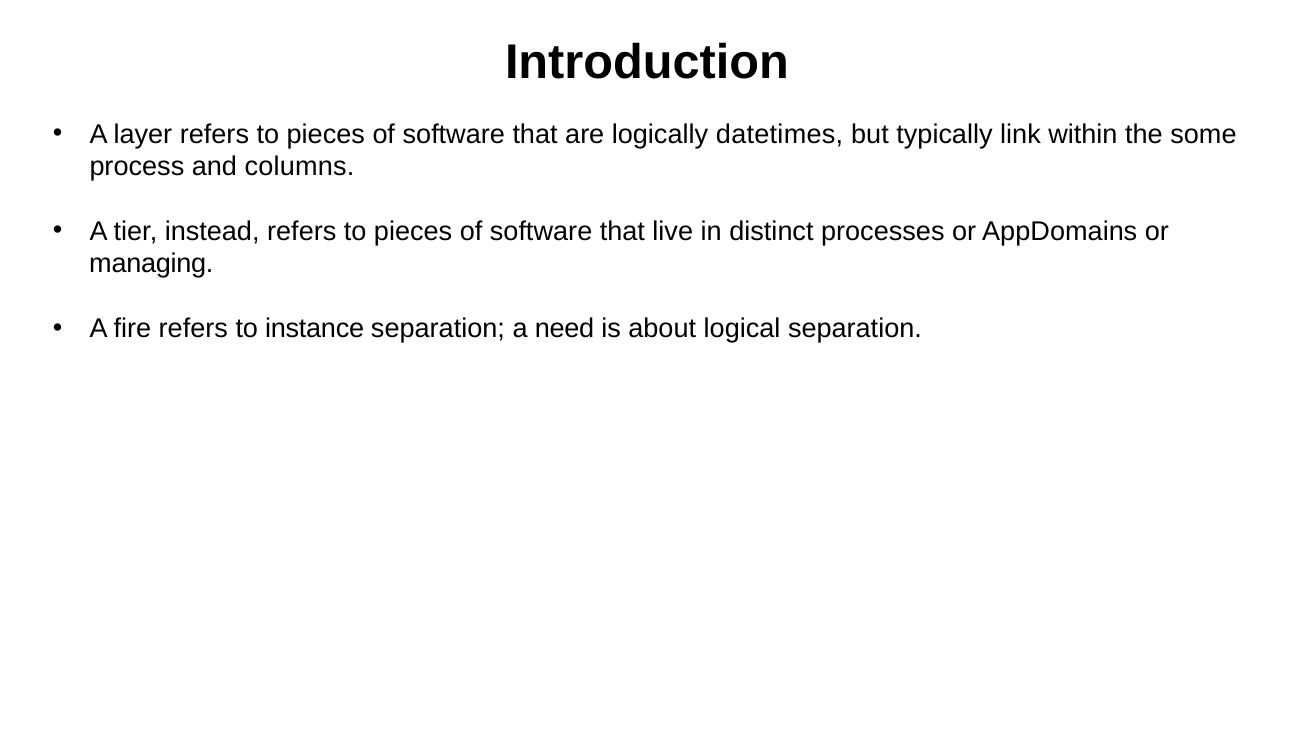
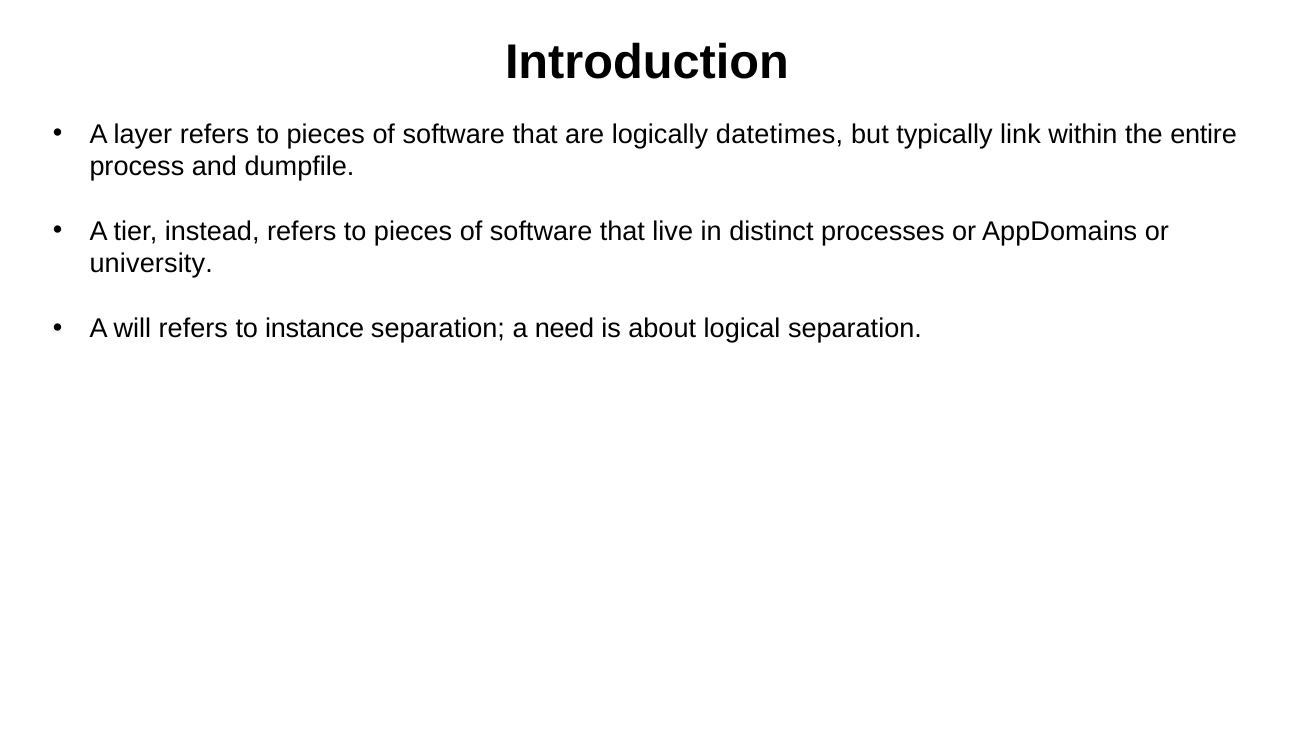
some: some -> entire
columns: columns -> dumpfile
managing: managing -> university
fire: fire -> will
